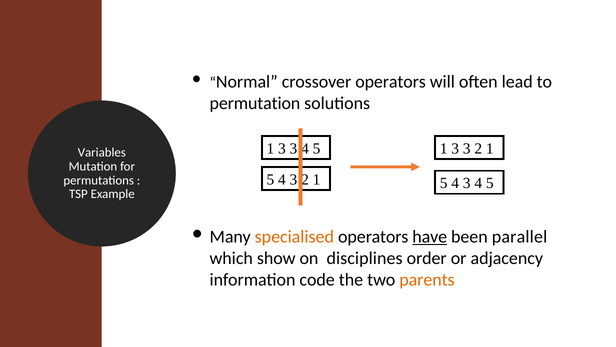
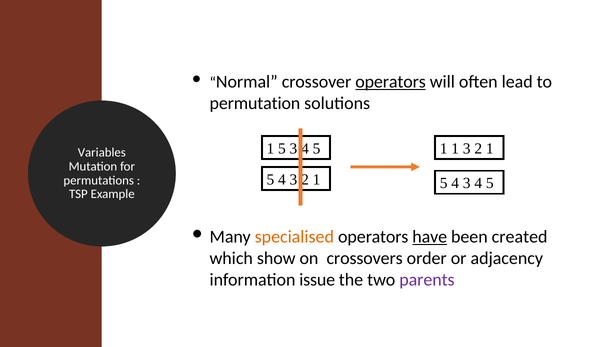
operators at (391, 82) underline: none -> present
3 at (282, 148): 3 -> 5
3 at (455, 148): 3 -> 1
parallel: parallel -> created
disciplines: disciplines -> crossovers
code: code -> issue
parents colour: orange -> purple
